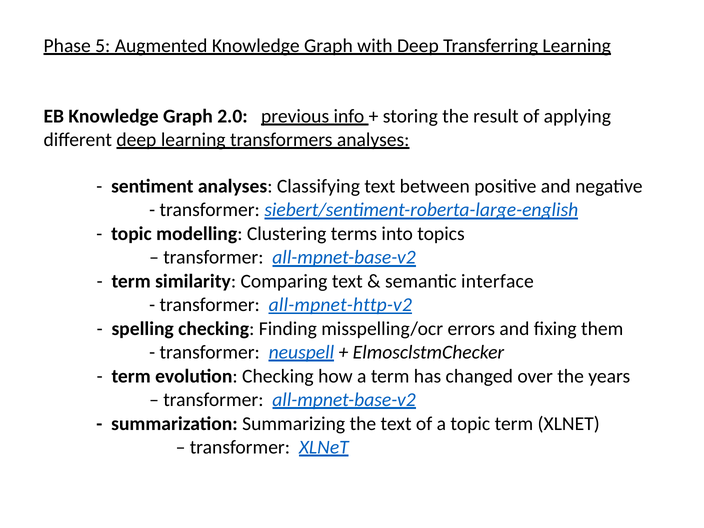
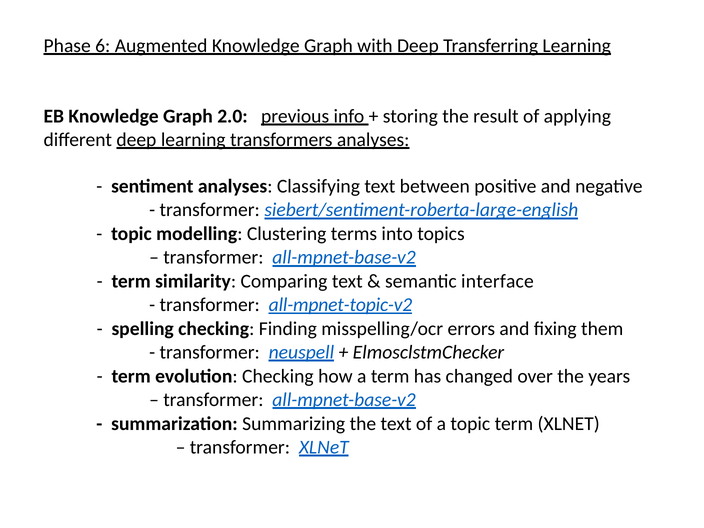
5: 5 -> 6
all-mpnet-http-v2: all-mpnet-http-v2 -> all-mpnet-topic-v2
